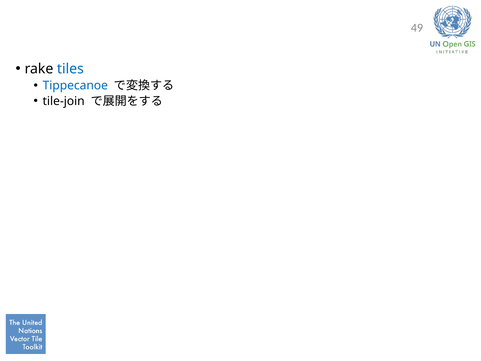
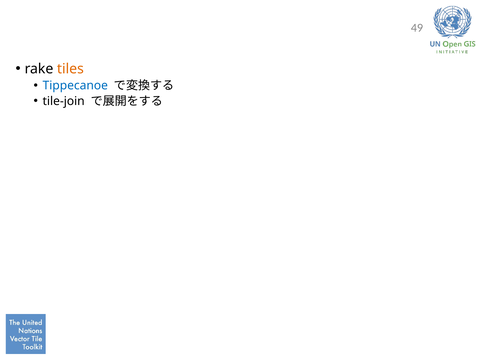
tiles colour: blue -> orange
